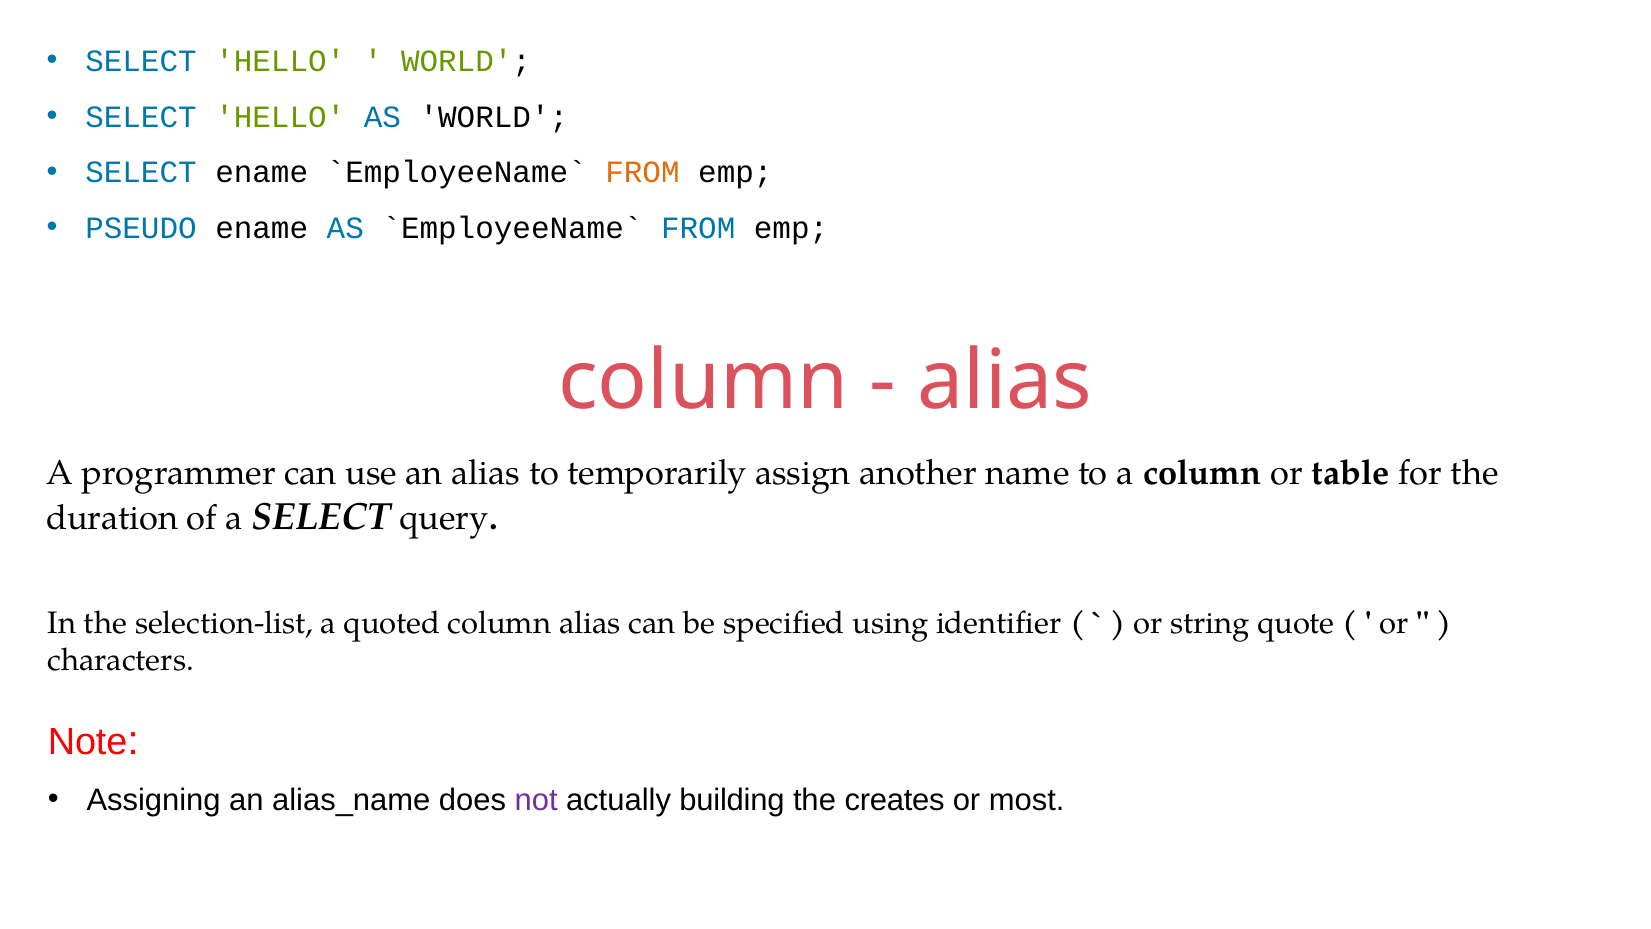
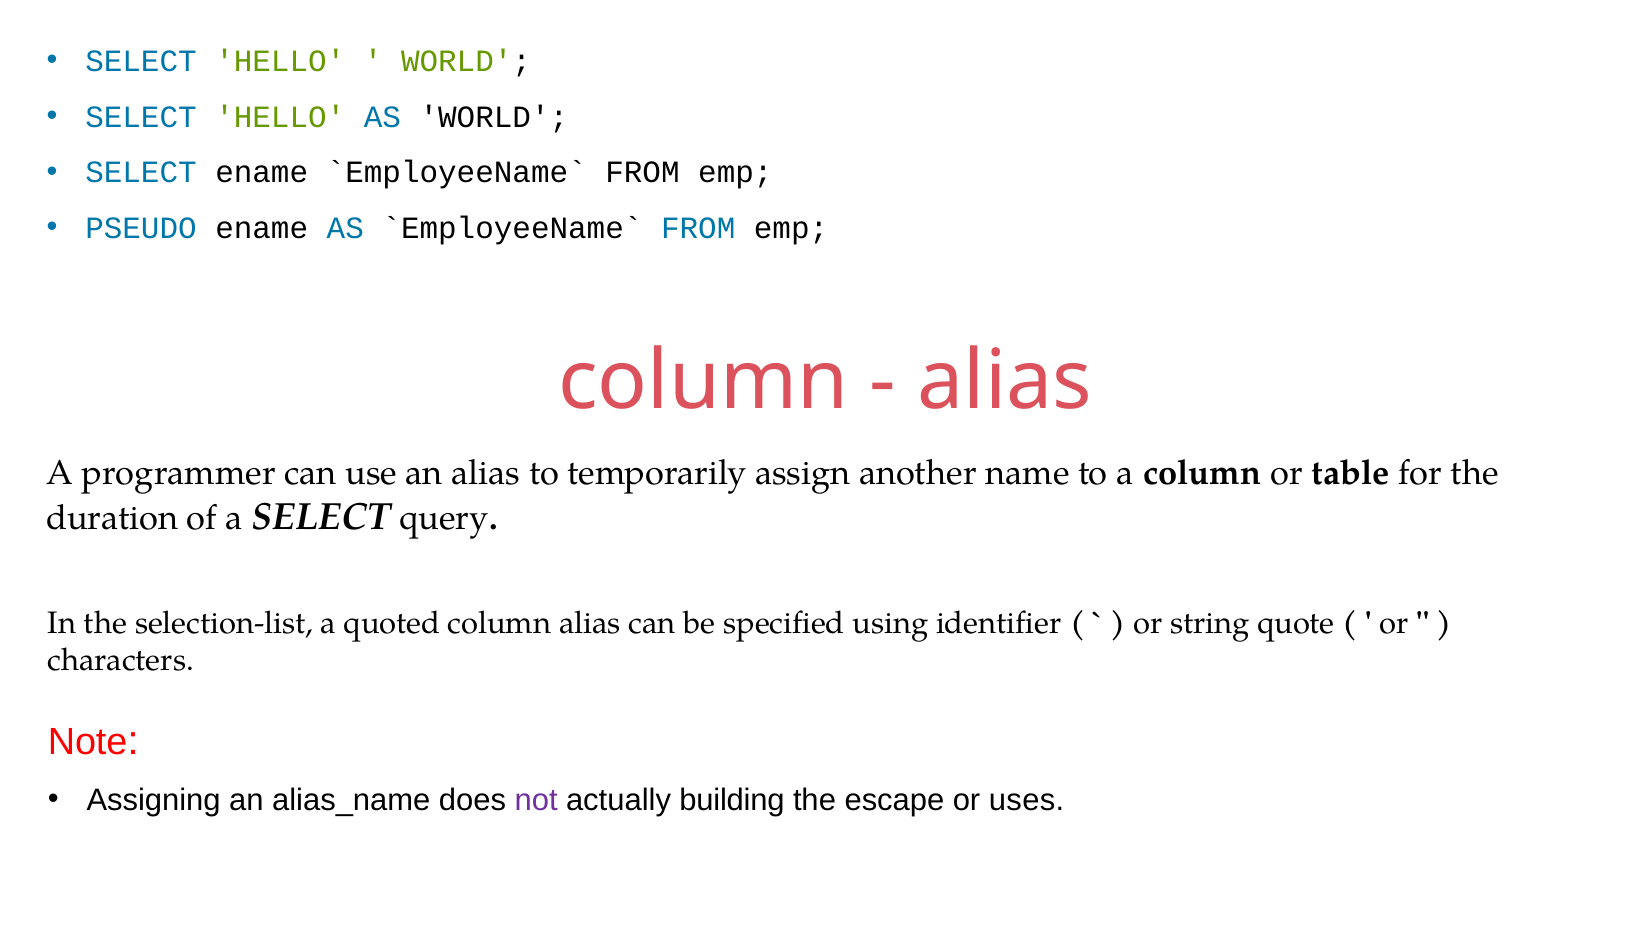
FROM at (642, 173) colour: orange -> black
creates: creates -> escape
most: most -> uses
